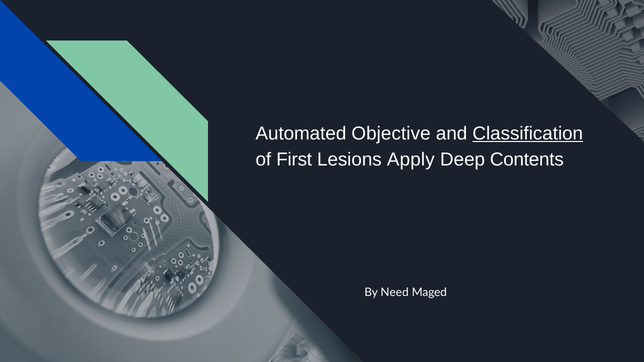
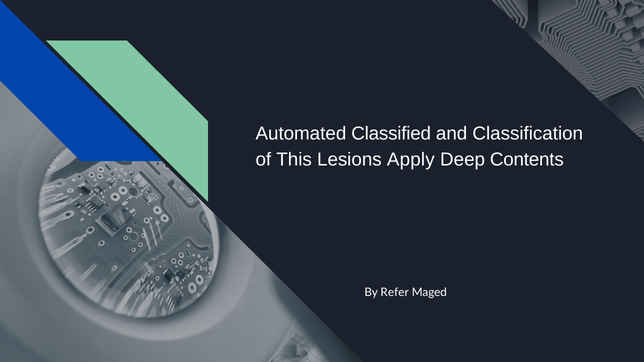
Objective: Objective -> Classified
Classification underline: present -> none
First: First -> This
Need: Need -> Refer
